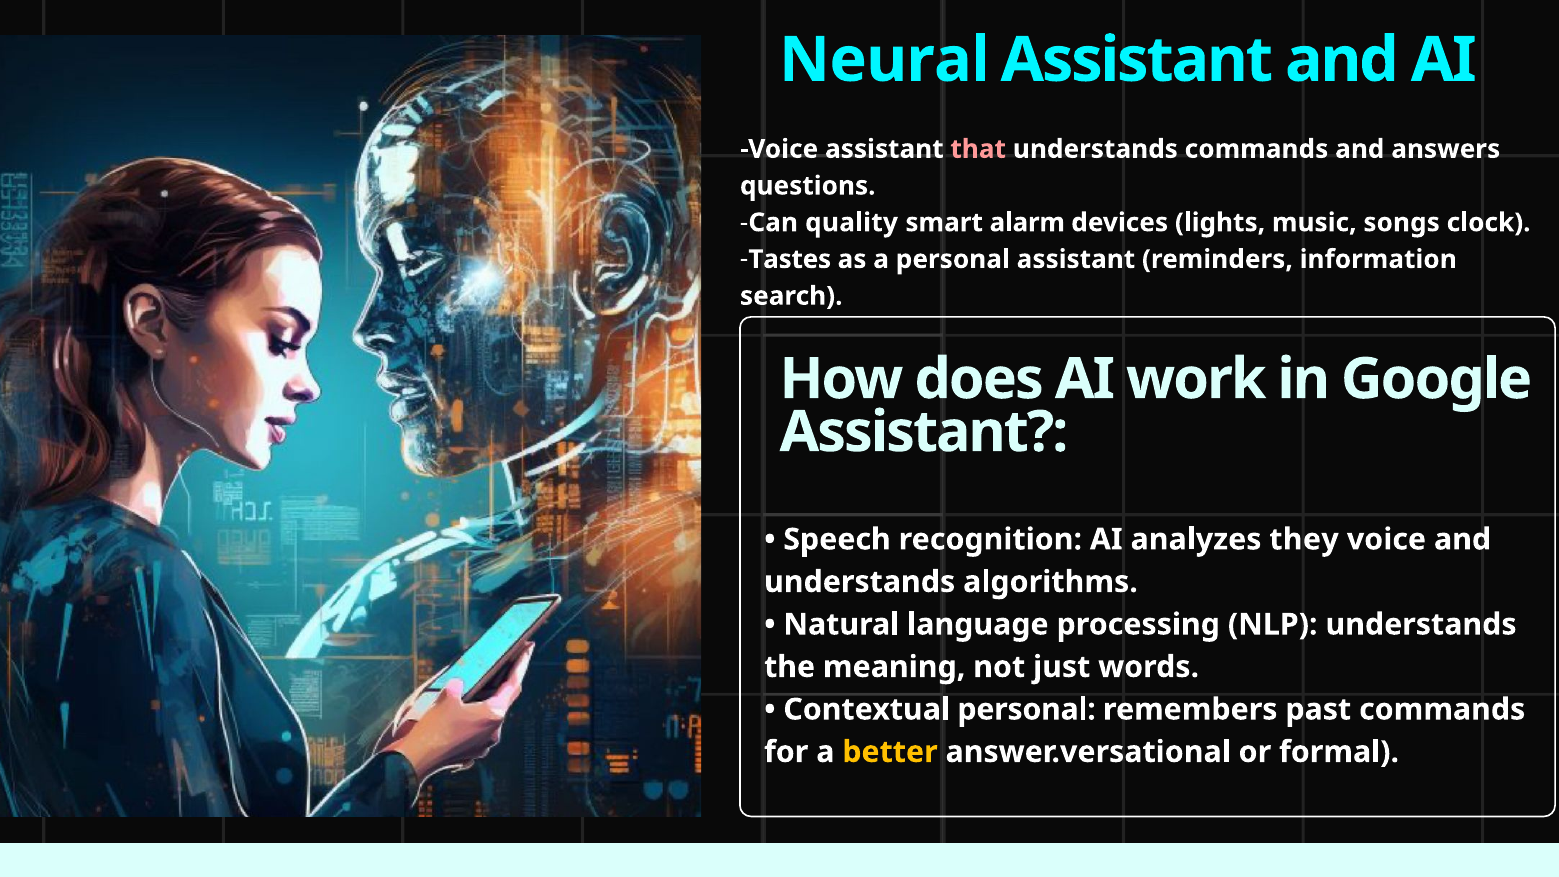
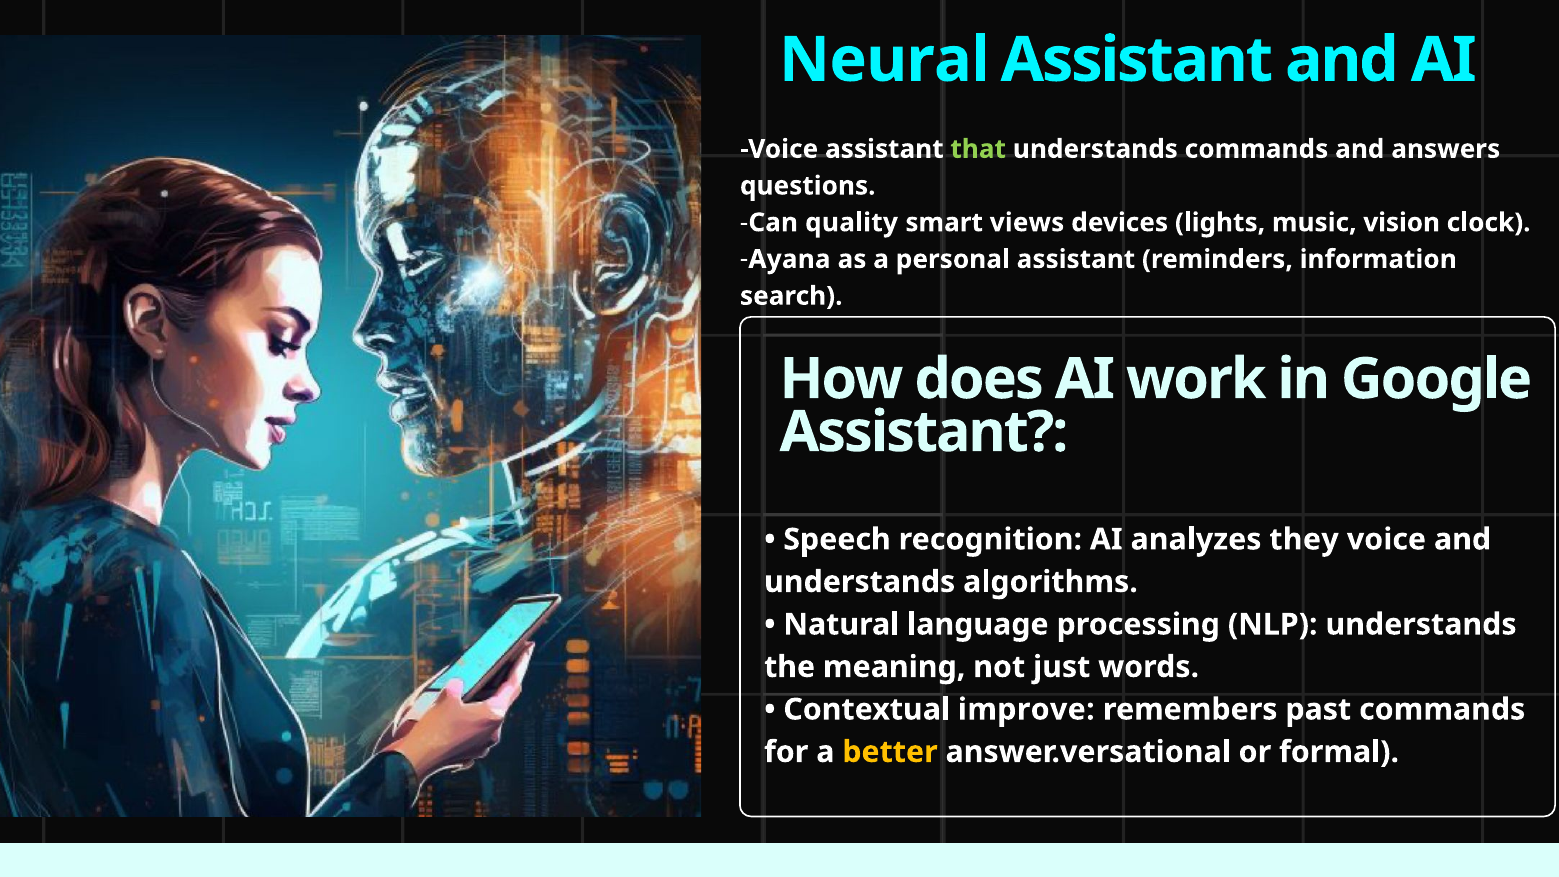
that colour: pink -> light green
alarm: alarm -> views
songs: songs -> vision
Tastes: Tastes -> Ayana
Contextual personal: personal -> improve
